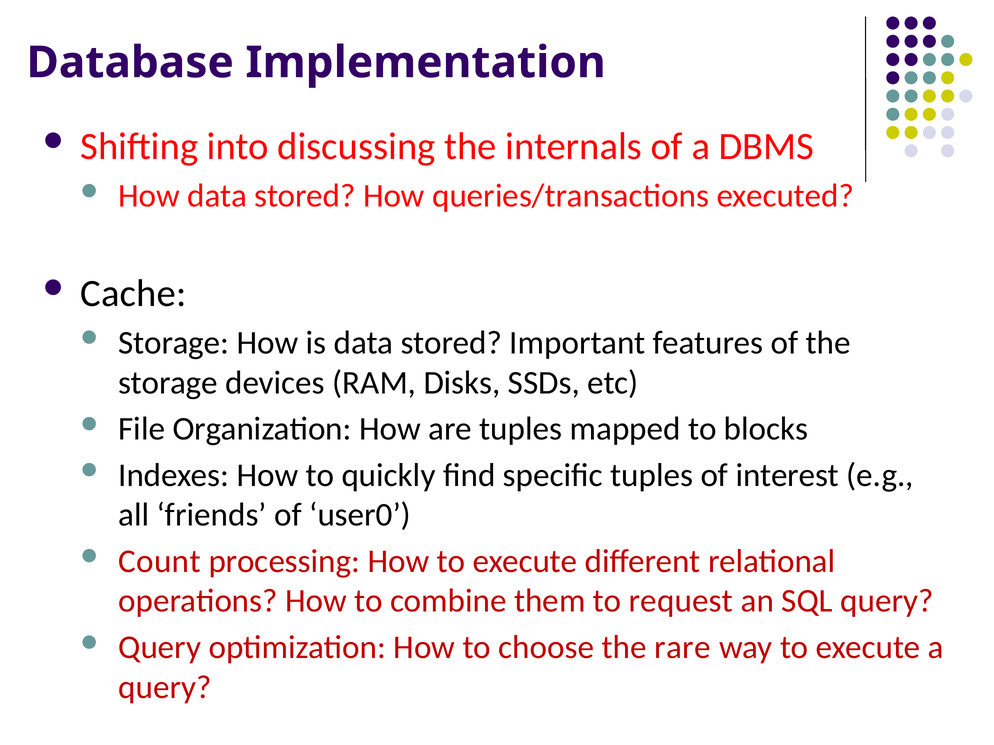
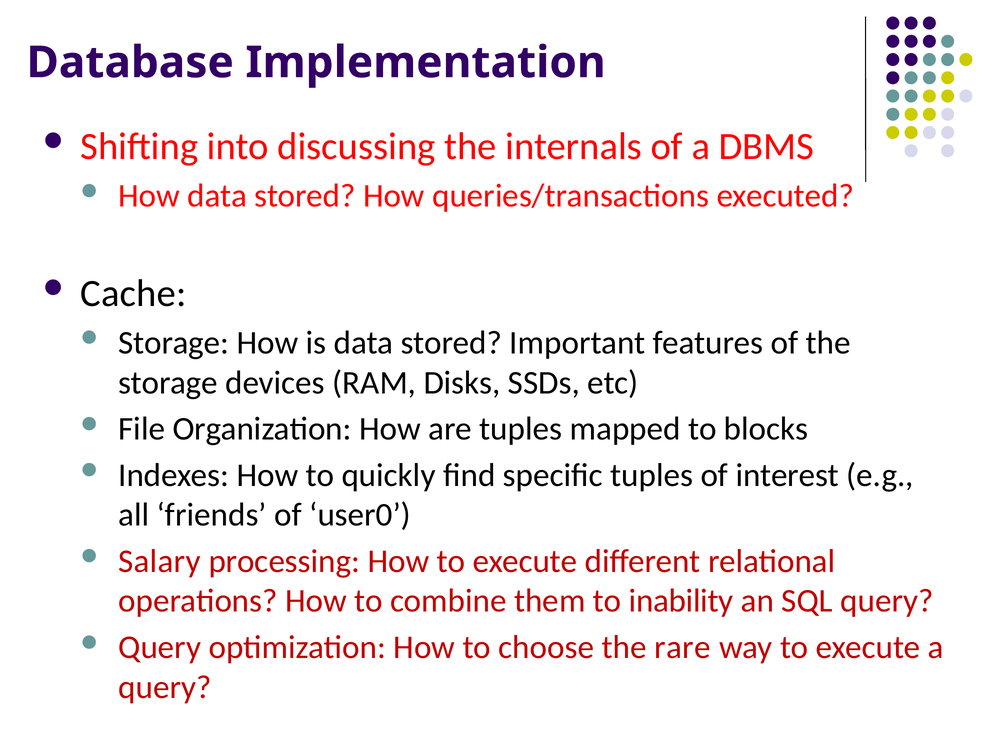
Count: Count -> Salary
request: request -> inability
